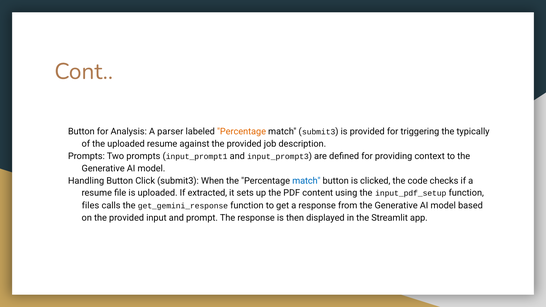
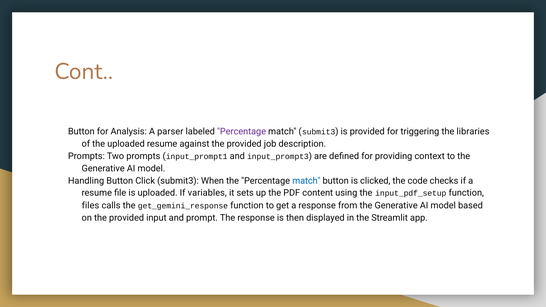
Percentage at (242, 131) colour: orange -> purple
typically: typically -> libraries
extracted: extracted -> variables
